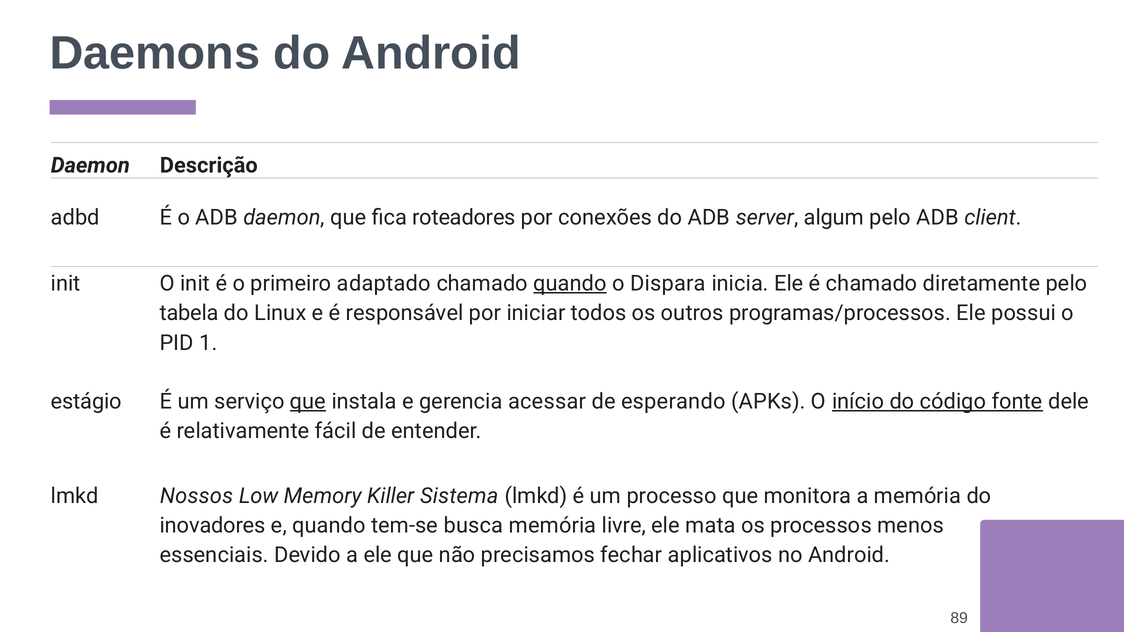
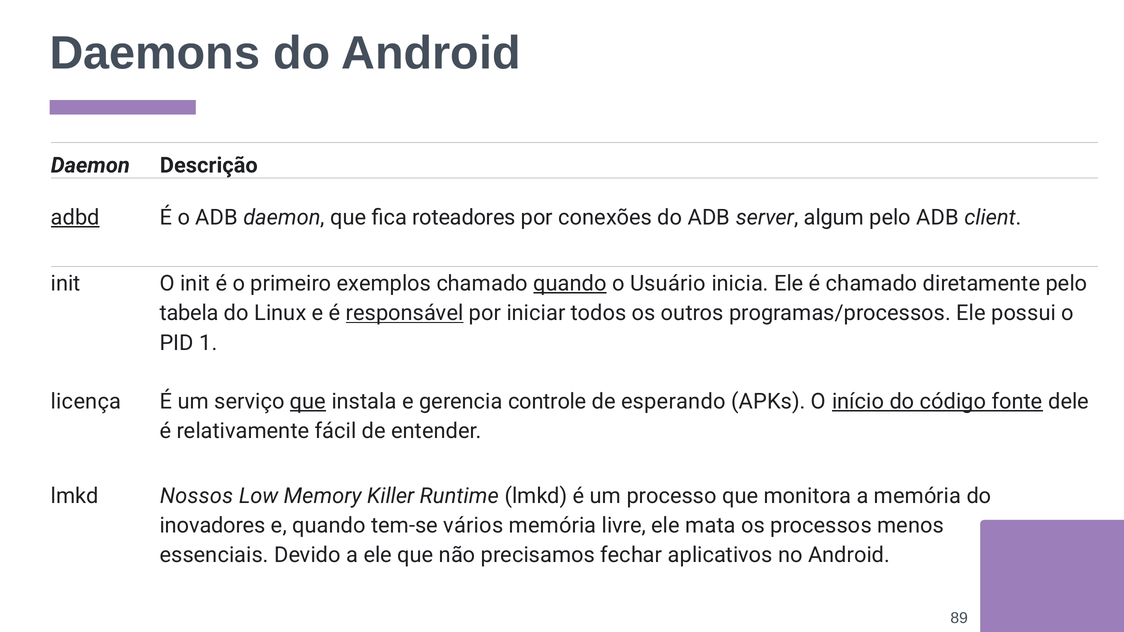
adbd underline: none -> present
adaptado: adaptado -> exemplos
Dispara: Dispara -> Usuário
responsável underline: none -> present
estágio: estágio -> licença
acessar: acessar -> controle
Sistema: Sistema -> Runtime
busca: busca -> vários
